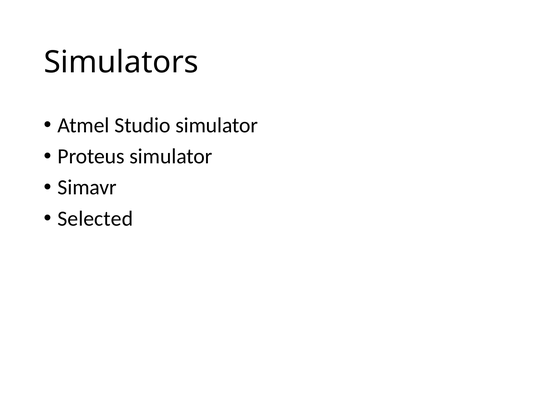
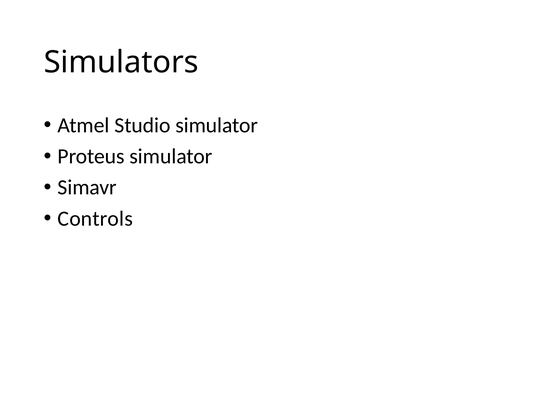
Selected: Selected -> Controls
